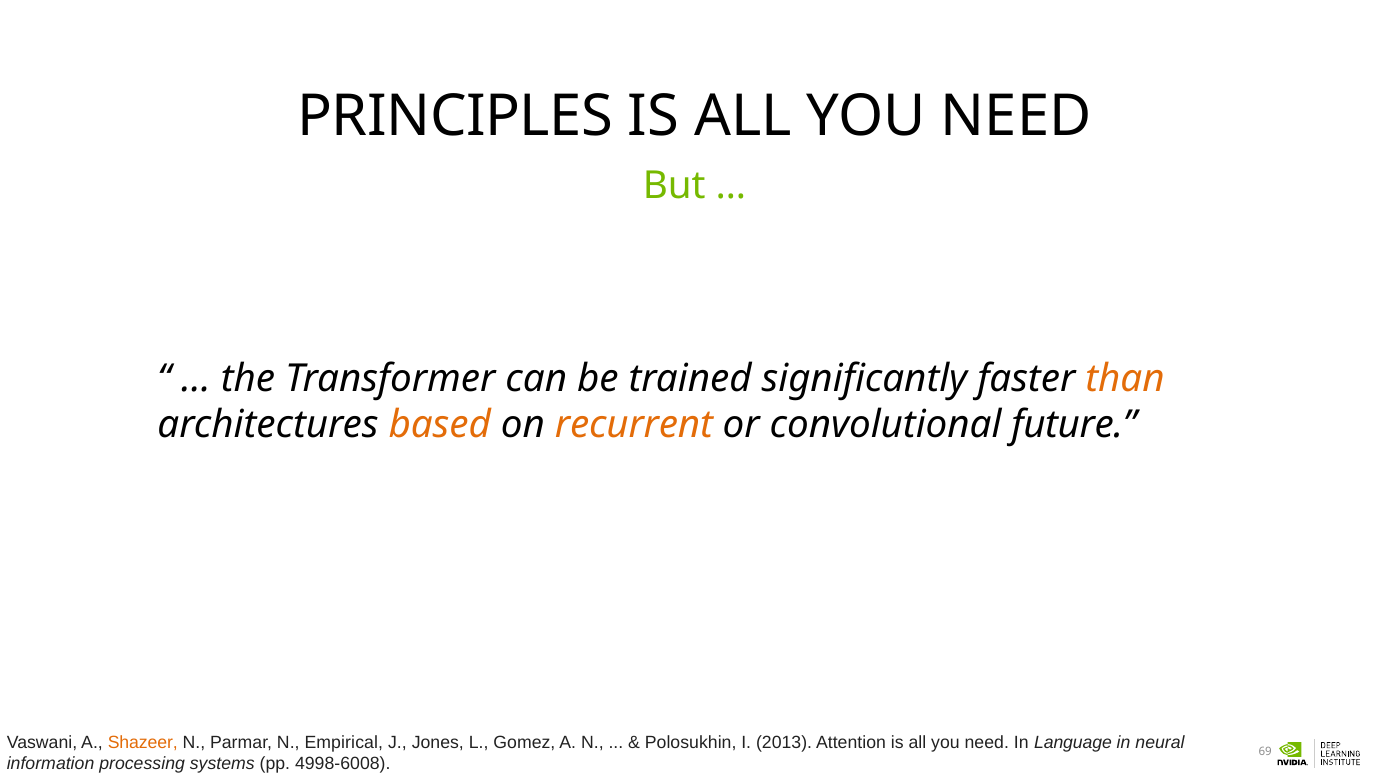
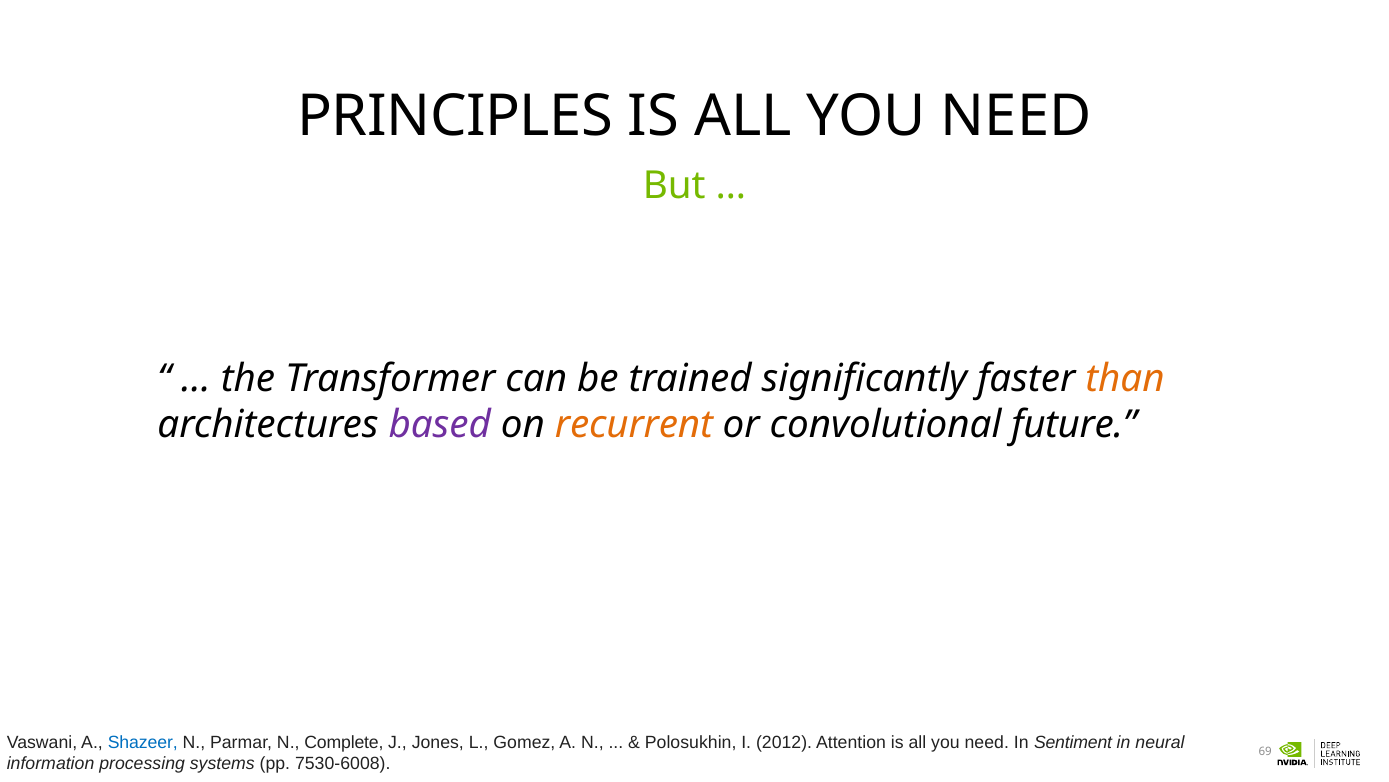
based colour: orange -> purple
Shazeer colour: orange -> blue
Empirical: Empirical -> Complete
2013: 2013 -> 2012
Language: Language -> Sentiment
4998-6008: 4998-6008 -> 7530-6008
